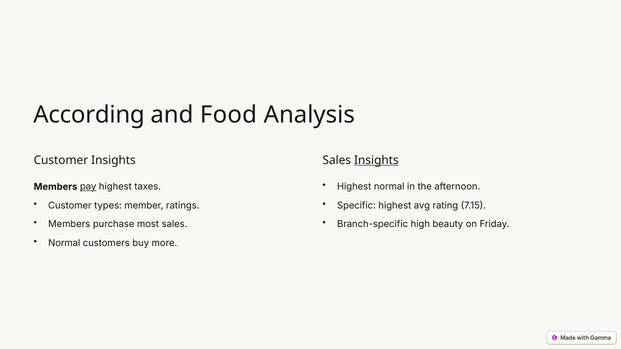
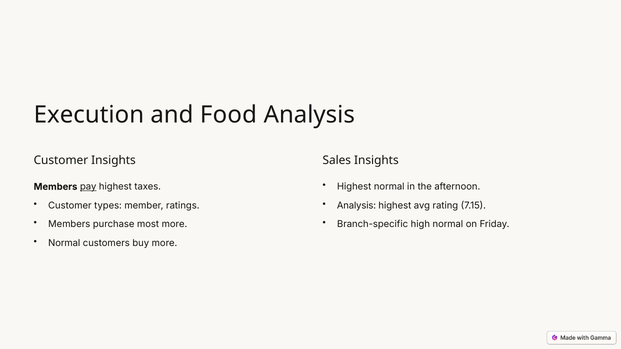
According: According -> Execution
Insights at (376, 160) underline: present -> none
Specific at (356, 206): Specific -> Analysis
most sales: sales -> more
high beauty: beauty -> normal
